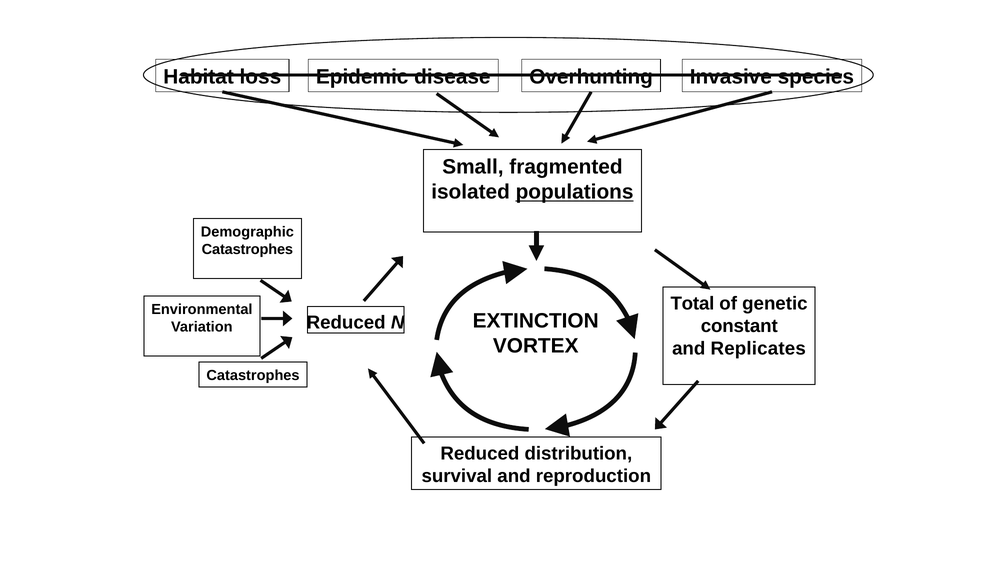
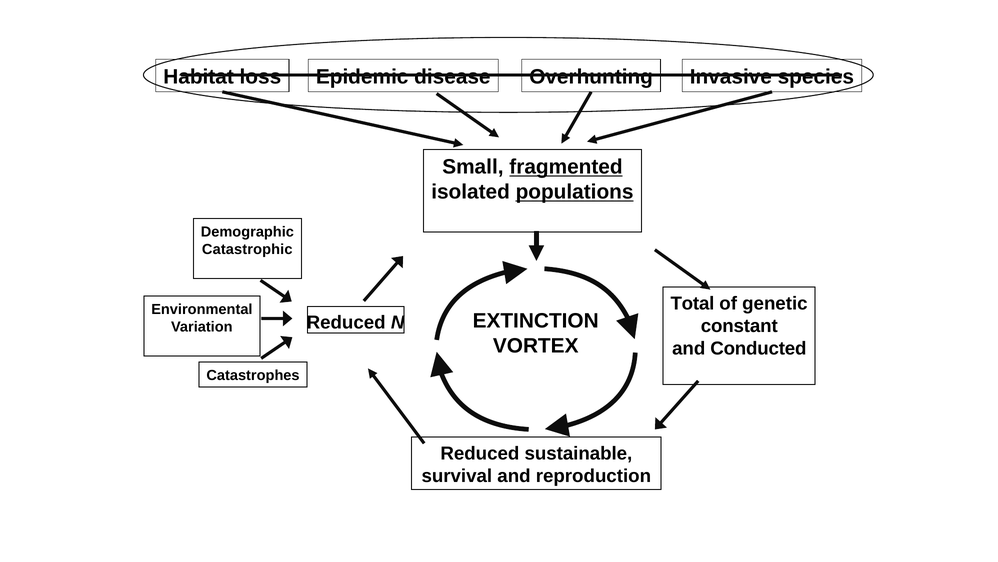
fragmented underline: none -> present
Catastrophes at (247, 249): Catastrophes -> Catastrophic
Replicates: Replicates -> Conducted
distribution: distribution -> sustainable
